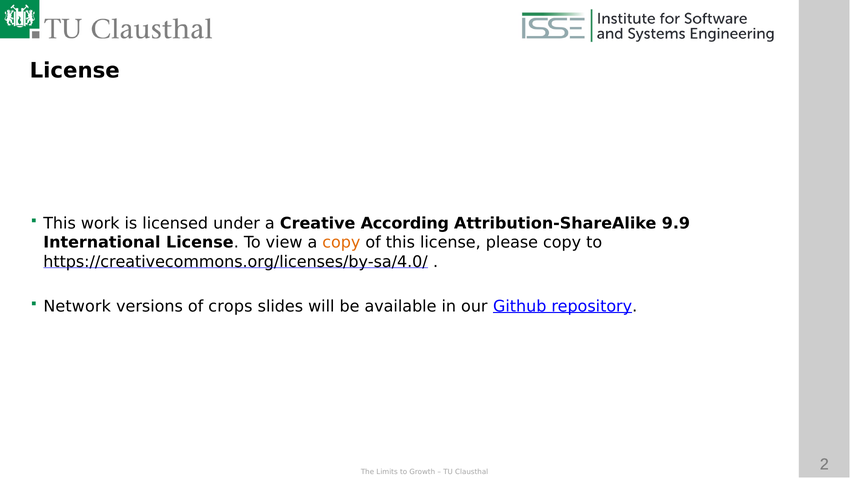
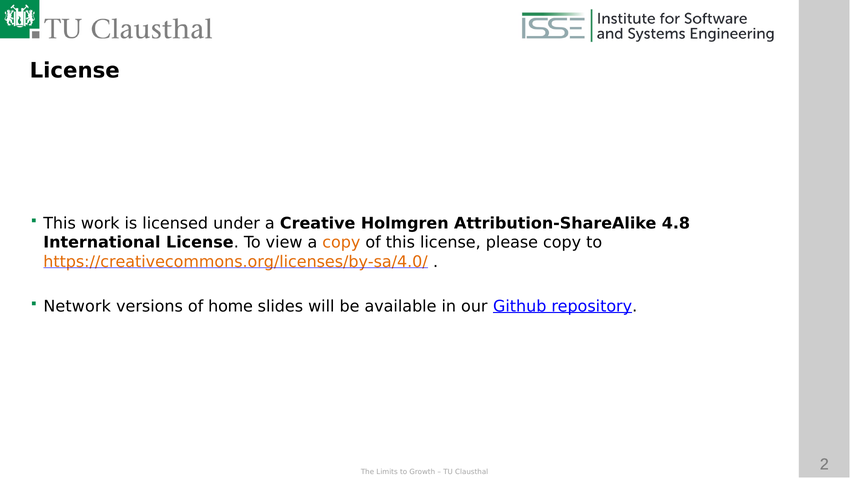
According: According -> Holmgren
9.9: 9.9 -> 4.8
https://creativecommons.org/licenses/by-sa/4.0/ colour: black -> orange
crops: crops -> home
